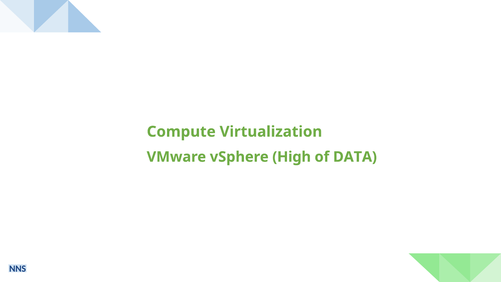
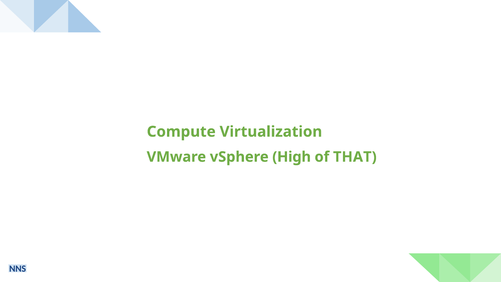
DATA: DATA -> THAT
